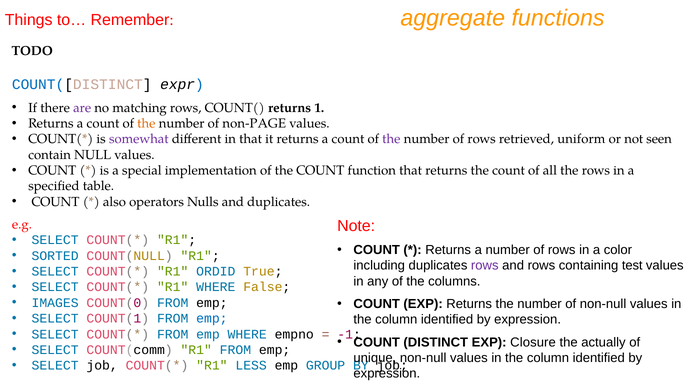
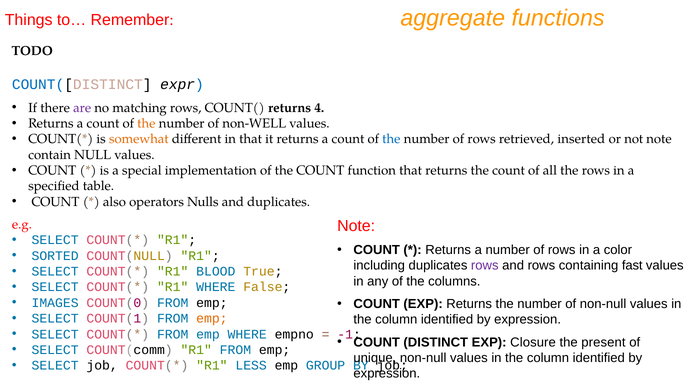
1: 1 -> 4
non-PAGE: non-PAGE -> non-WELL
somewhat colour: purple -> orange
the at (391, 139) colour: purple -> blue
uniform: uniform -> inserted
not seen: seen -> note
test: test -> fast
ORDID: ORDID -> BLOOD
emp at (212, 319) colour: blue -> orange
actually: actually -> present
